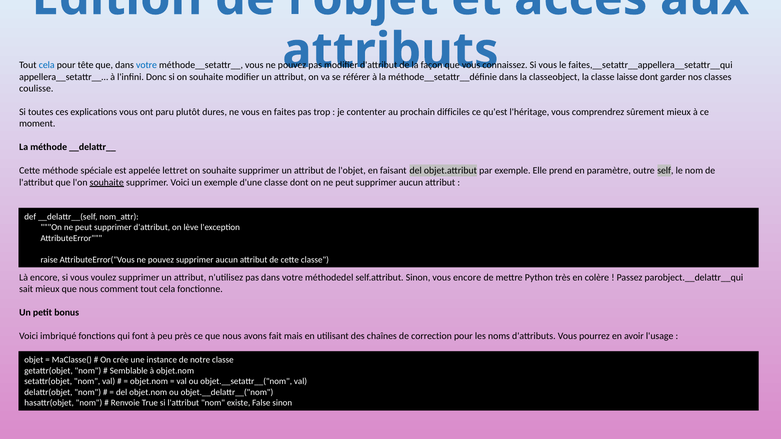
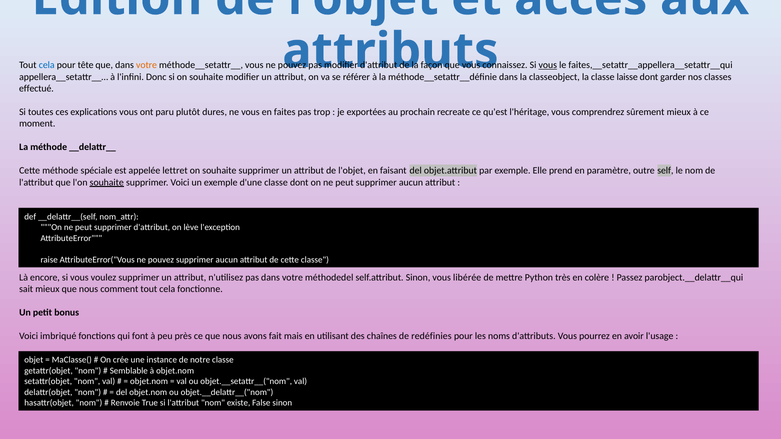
votre at (147, 65) colour: blue -> orange
vous at (548, 65) underline: none -> present
coulisse: coulisse -> effectué
contenter: contenter -> exportées
difficiles: difficiles -> recreate
vous encore: encore -> libérée
correction: correction -> redéfinies
